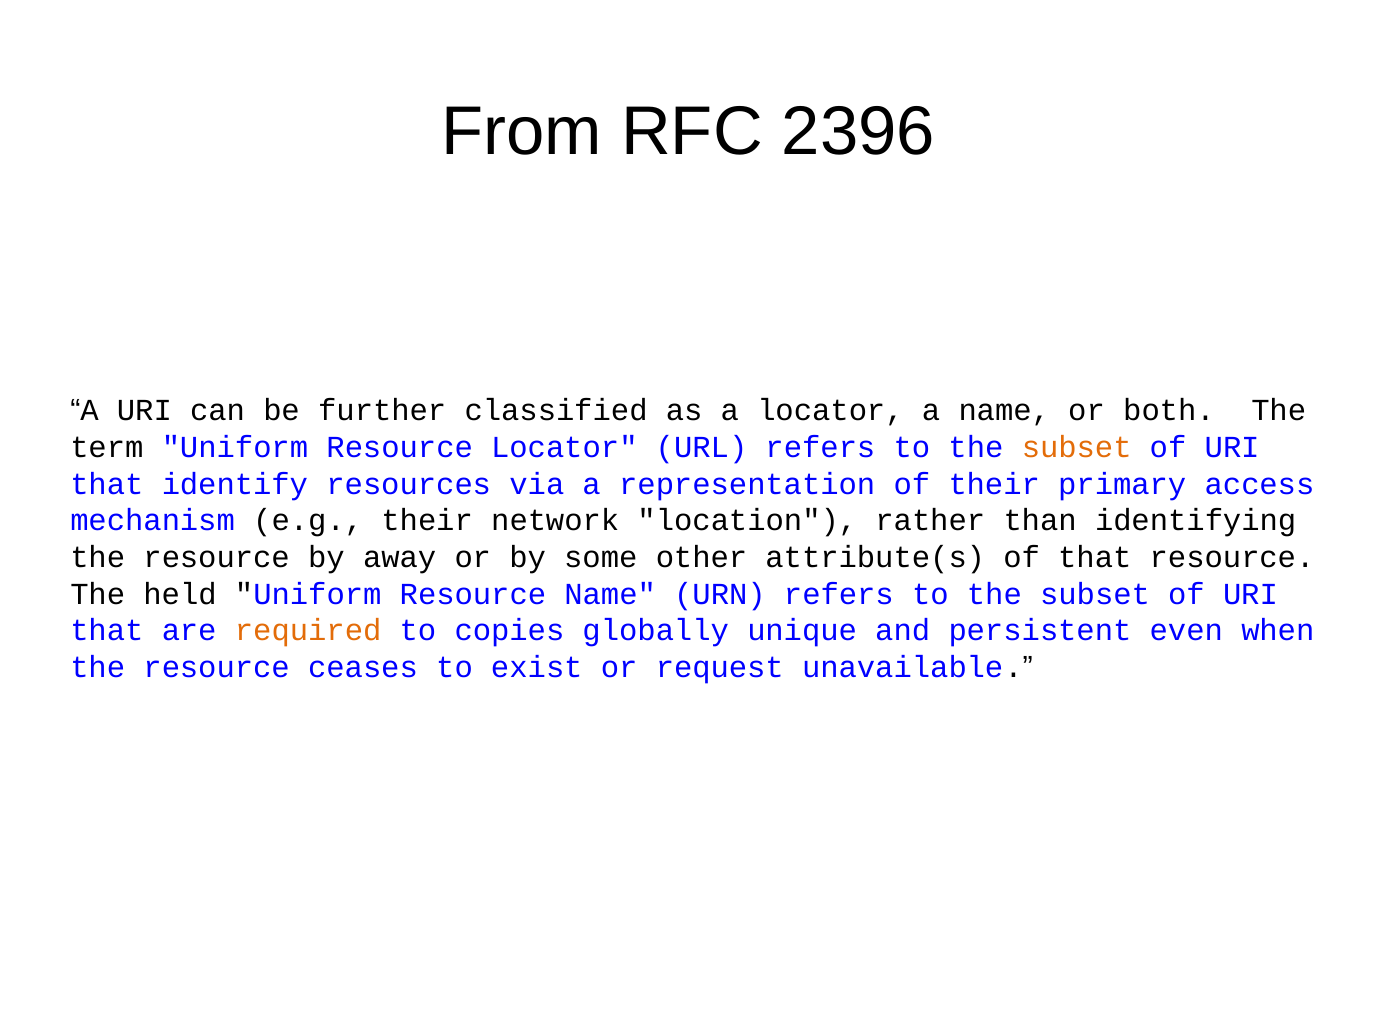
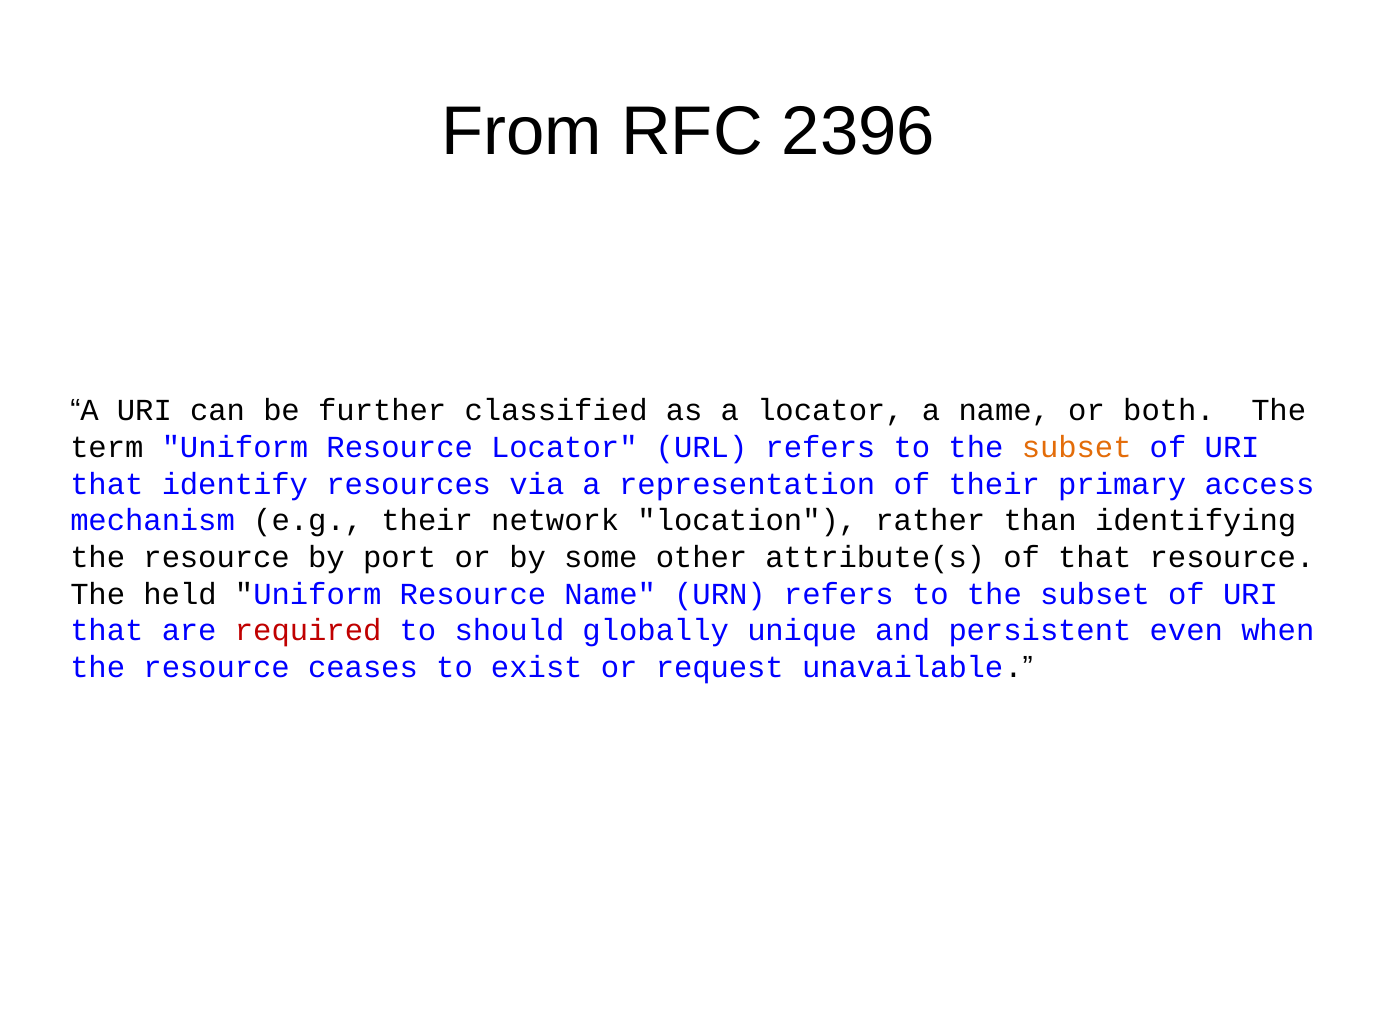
away: away -> port
required colour: orange -> red
copies: copies -> should
